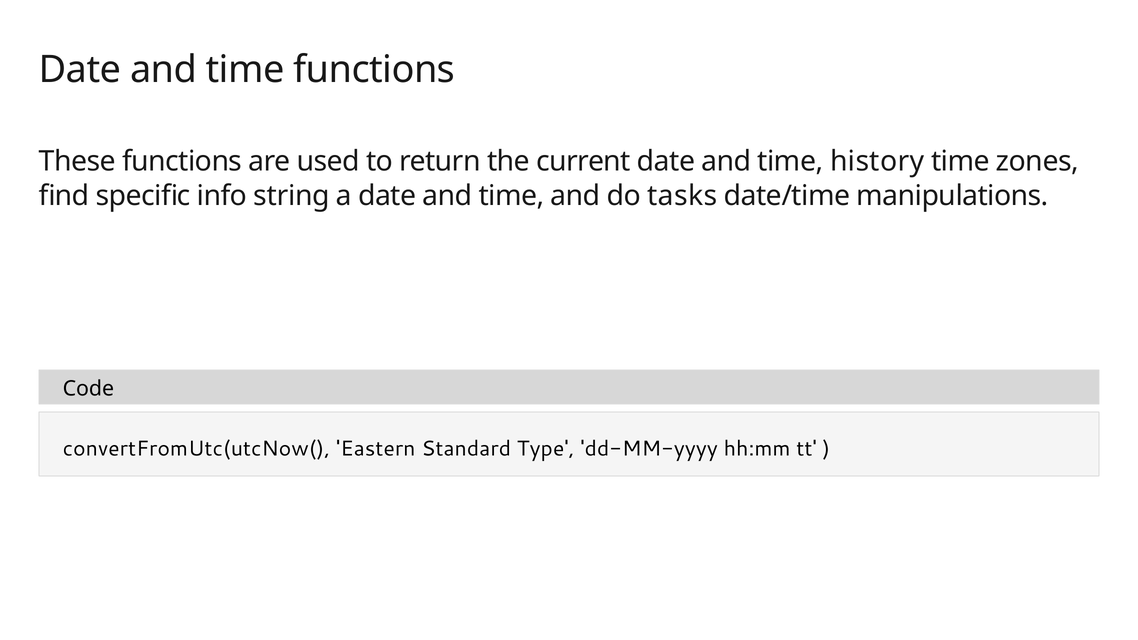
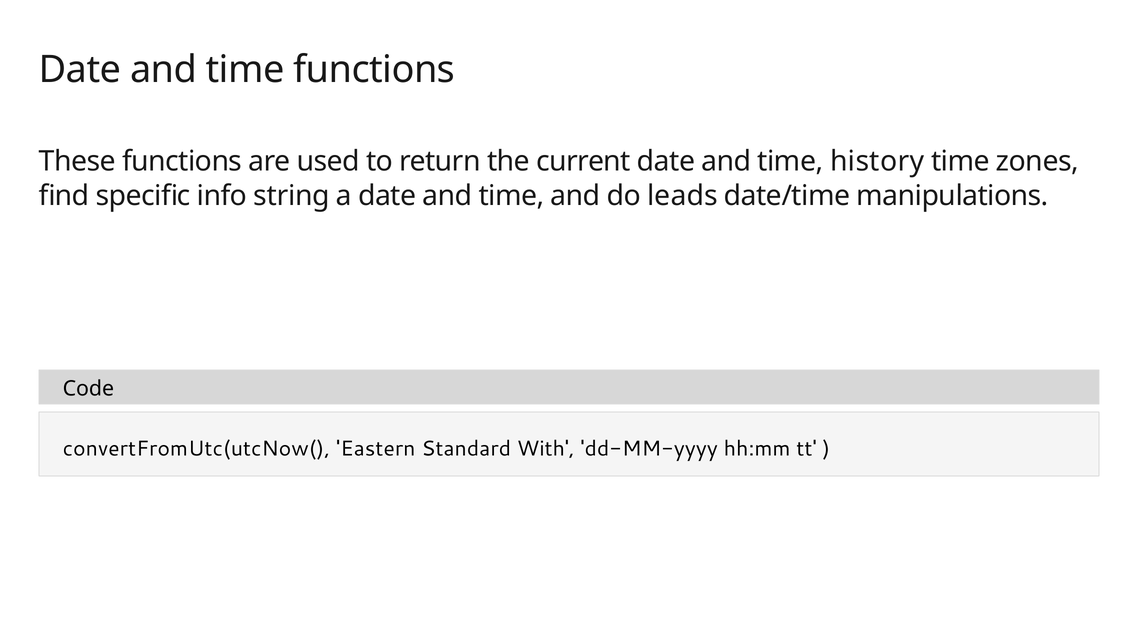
tasks: tasks -> leads
Type: Type -> With
